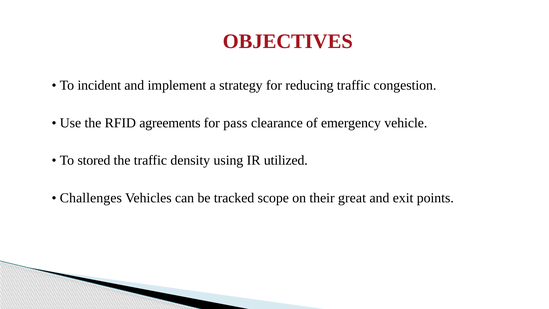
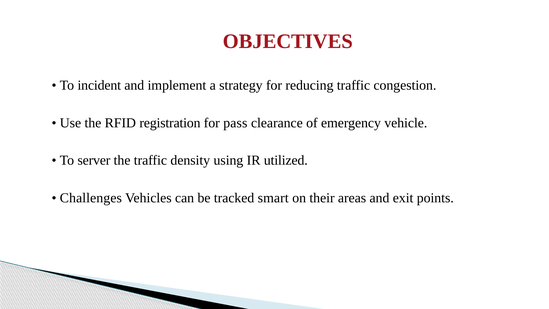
agreements: agreements -> registration
stored: stored -> server
scope: scope -> smart
great: great -> areas
